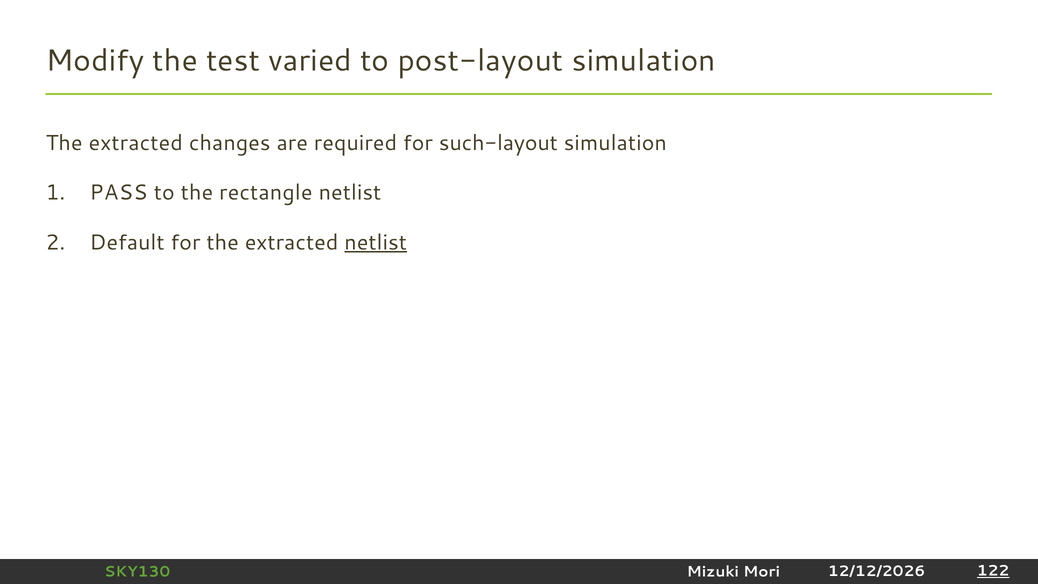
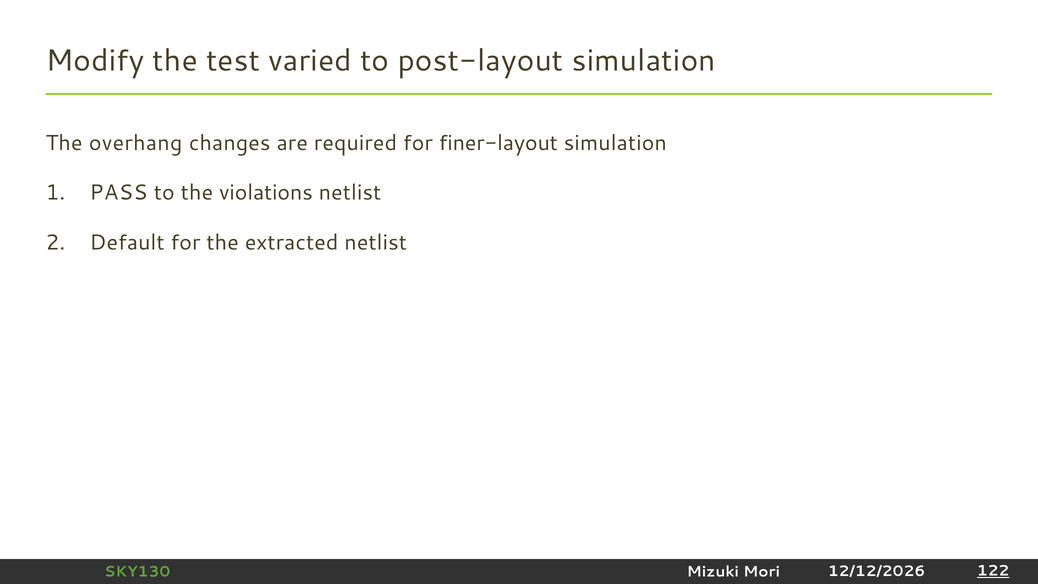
extracted at (136, 143): extracted -> overhang
such-layout: such-layout -> finer-layout
rectangle: rectangle -> violations
netlist at (376, 243) underline: present -> none
